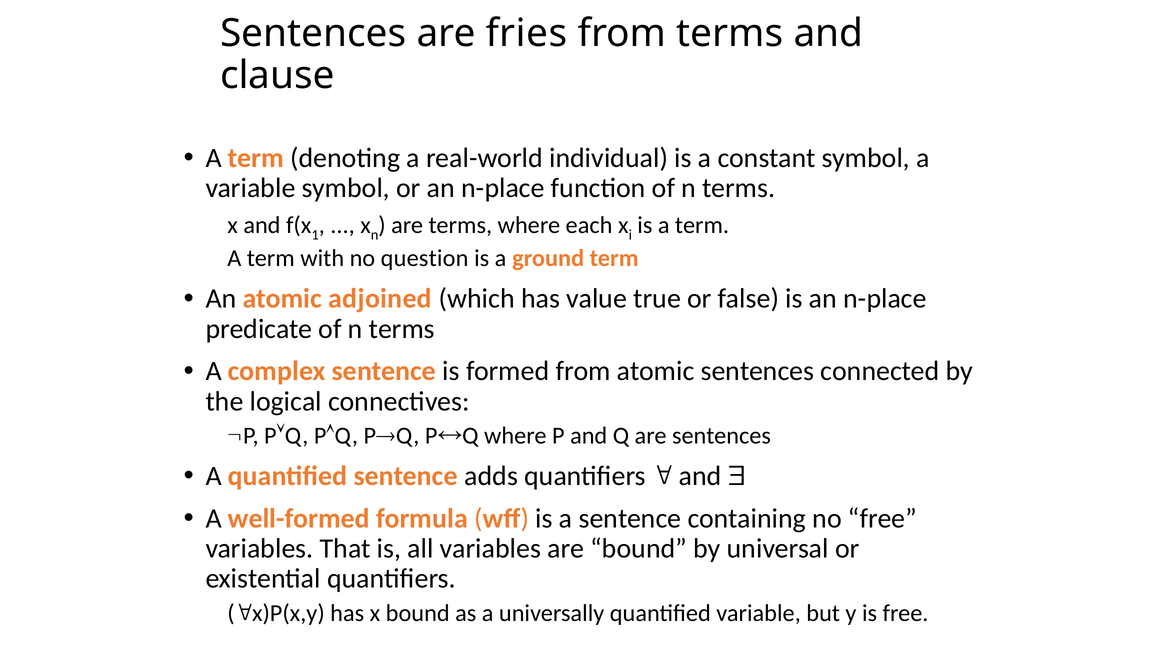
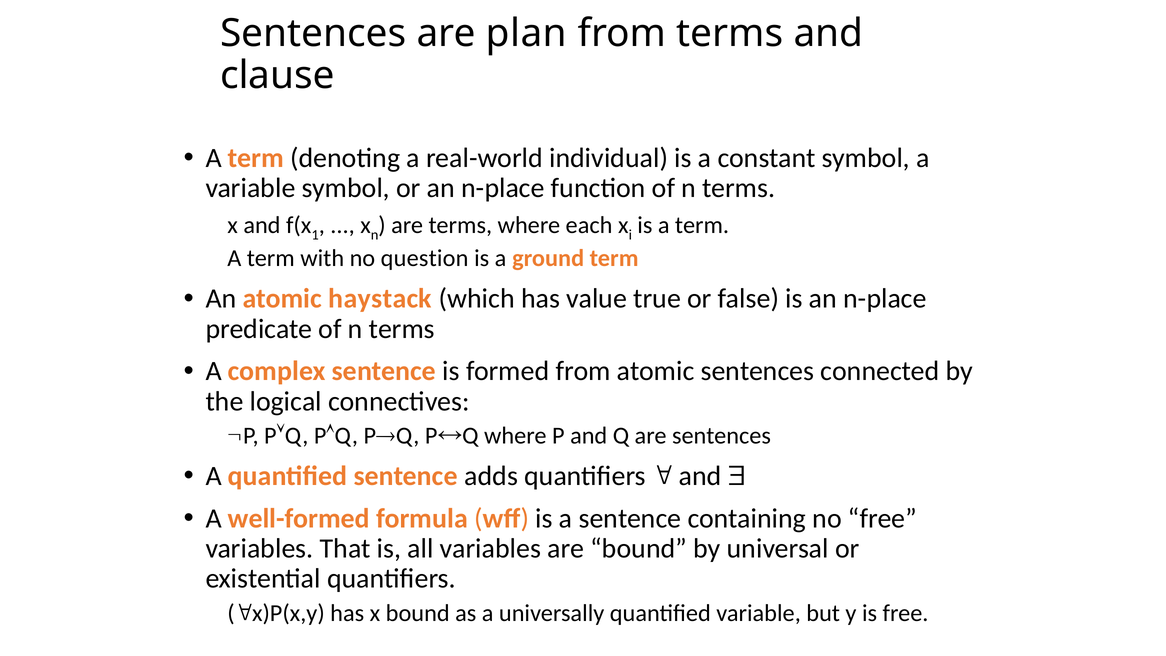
fries: fries -> plan
adjoined: adjoined -> haystack
